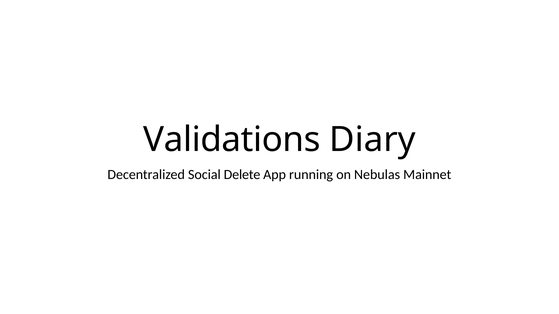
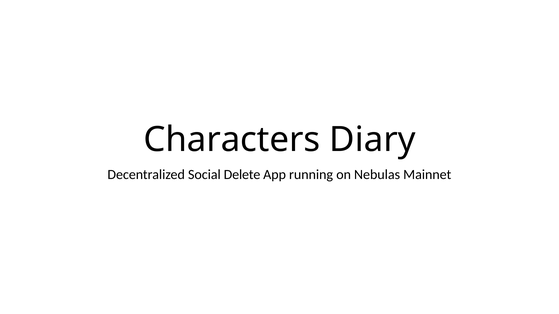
Validations: Validations -> Characters
